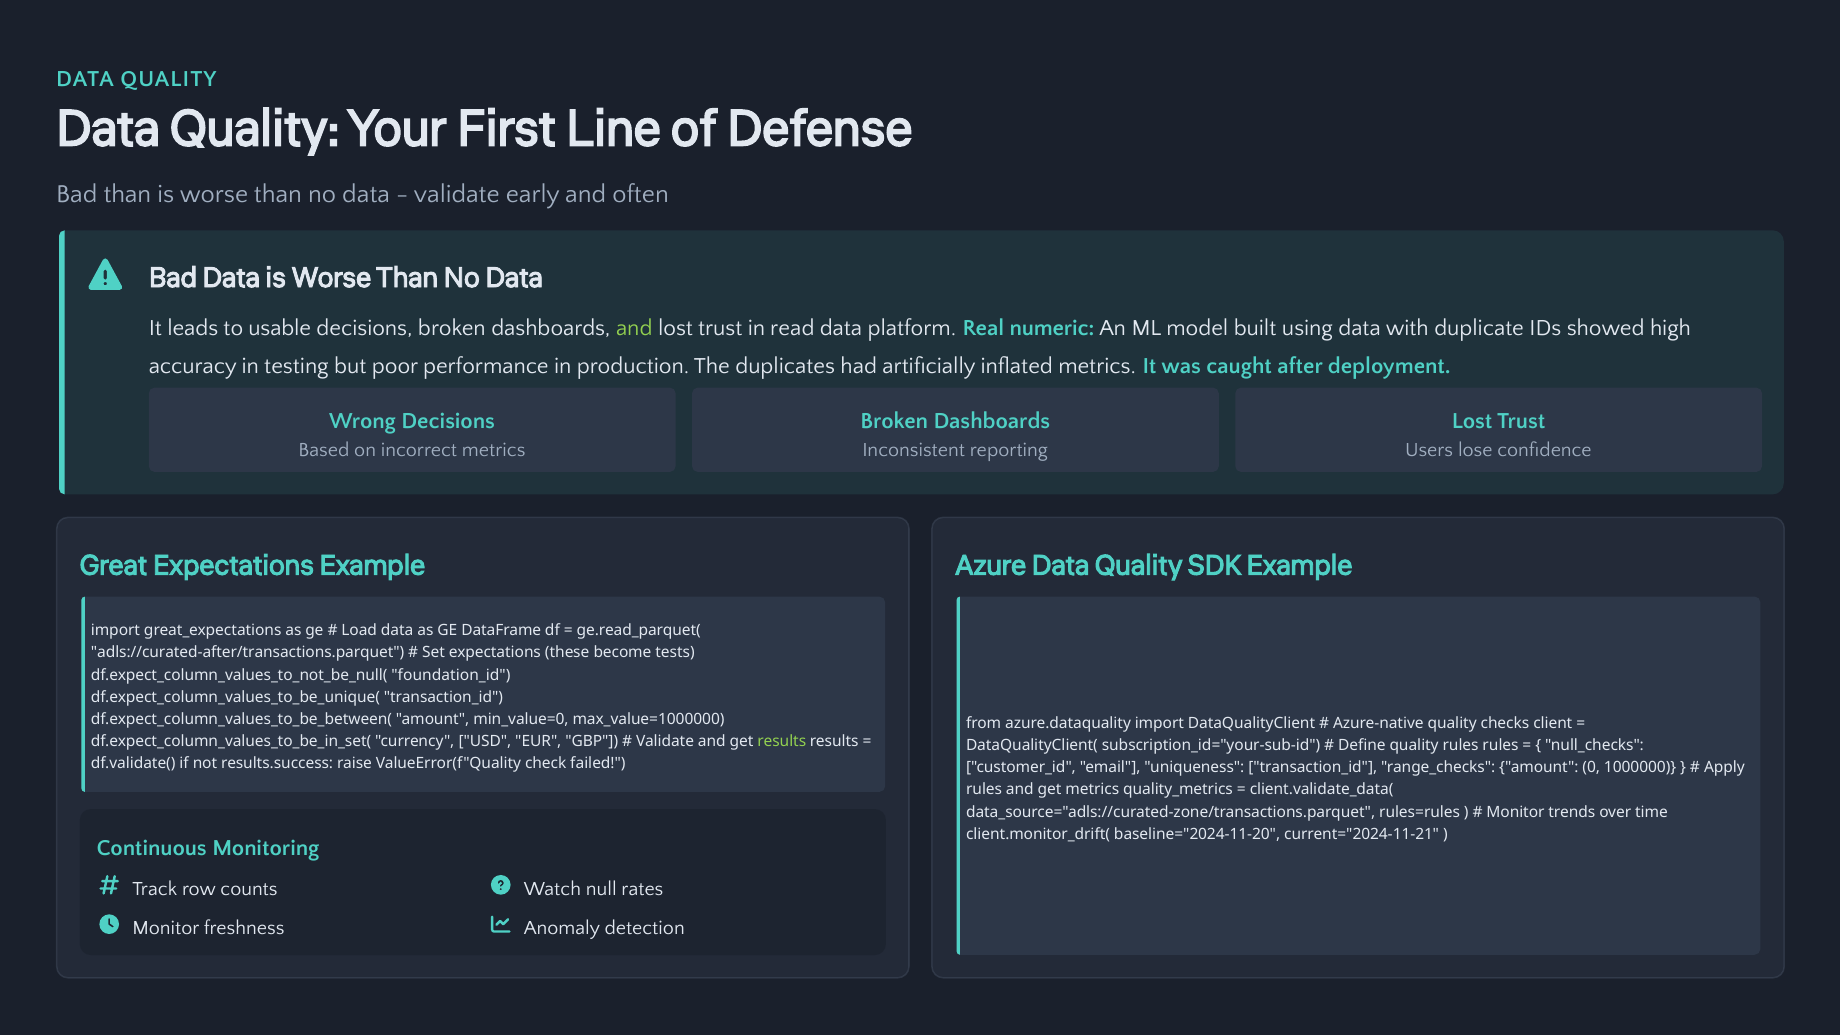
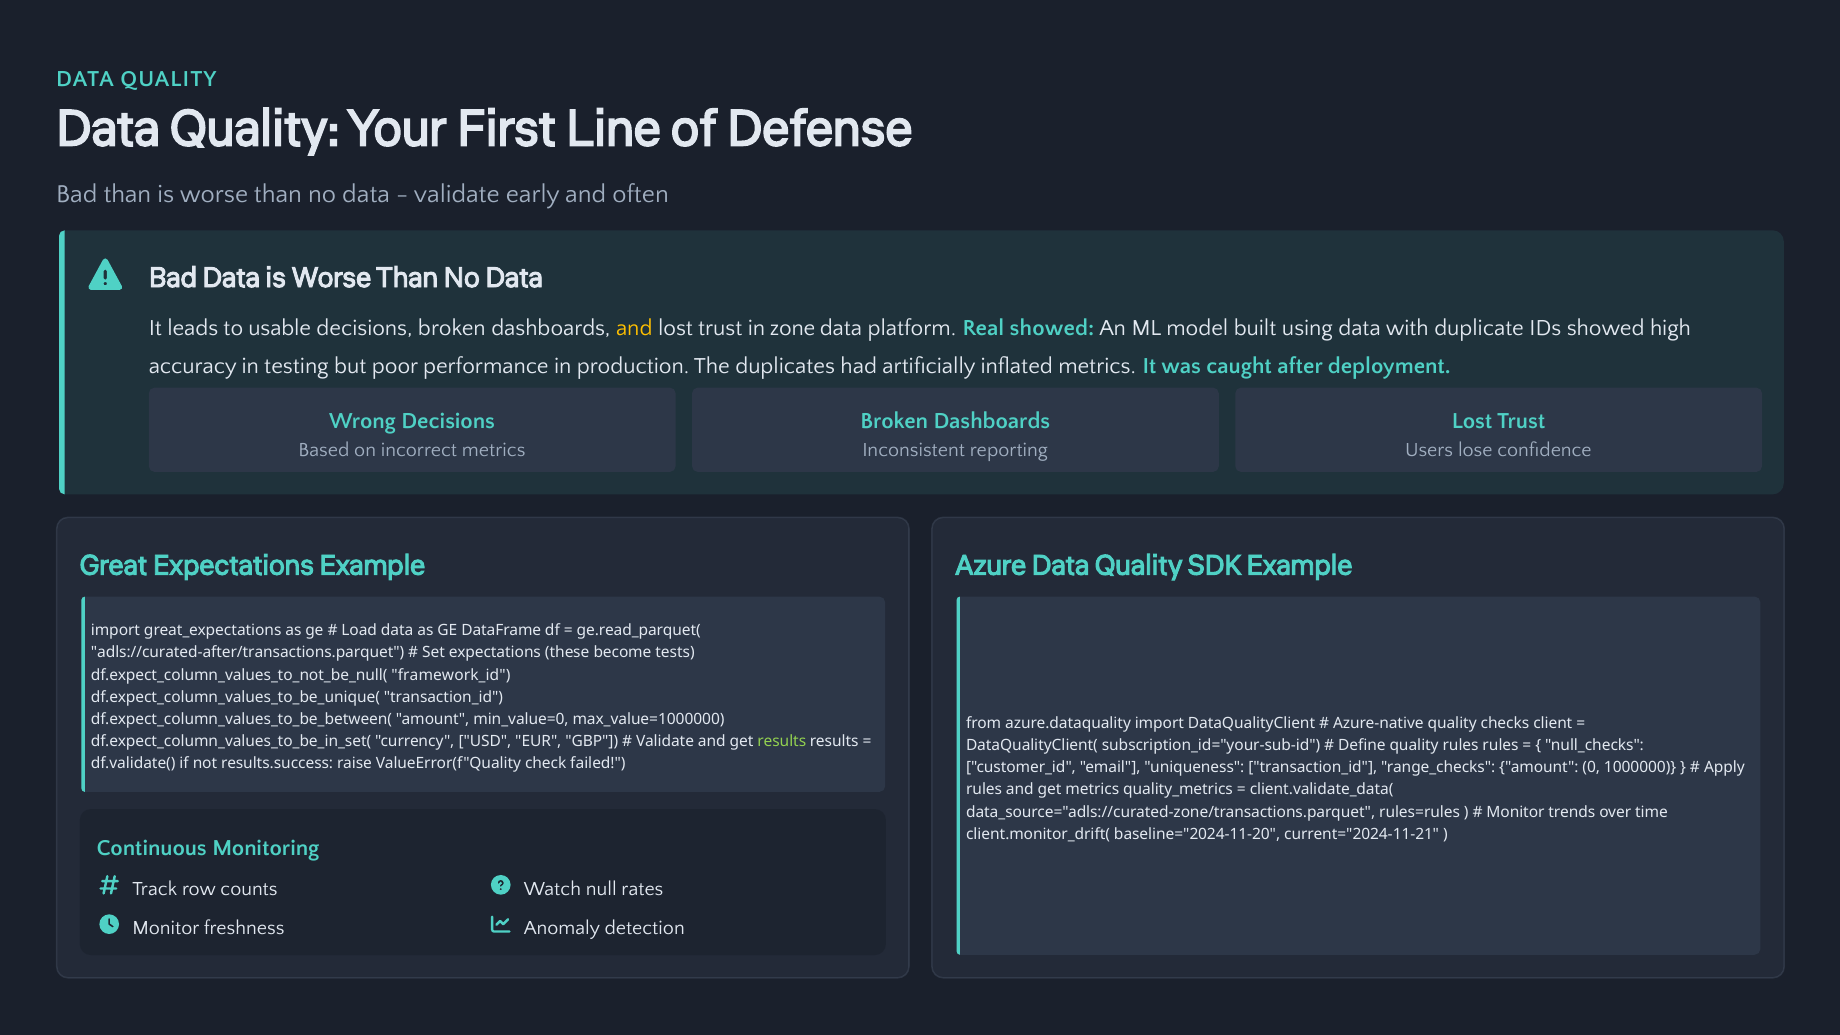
and at (634, 328) colour: light green -> yellow
read: read -> zone
Real numeric: numeric -> showed
foundation_id: foundation_id -> framework_id
